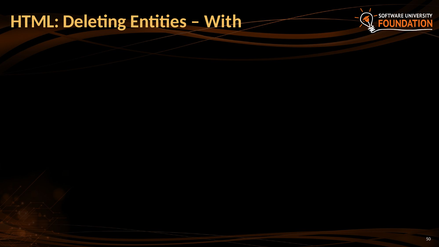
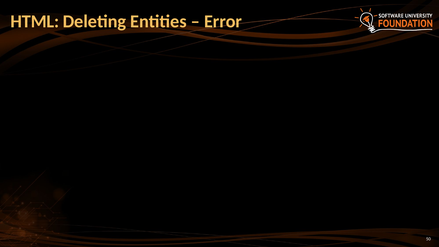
With: With -> Error
